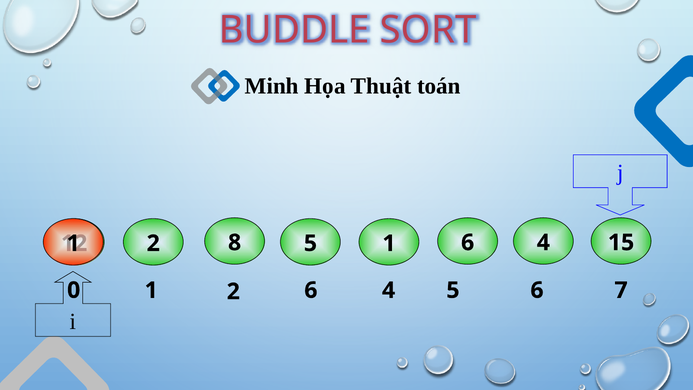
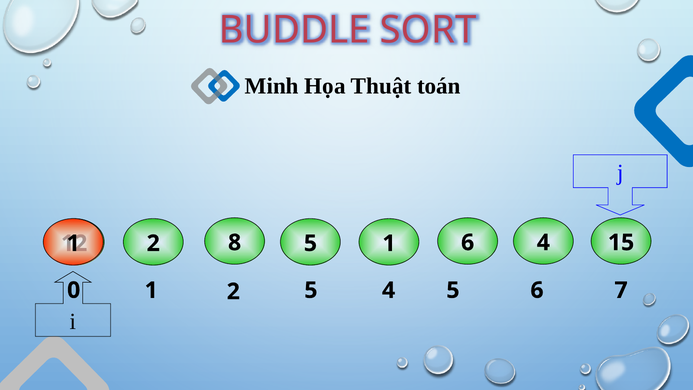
2 6: 6 -> 5
